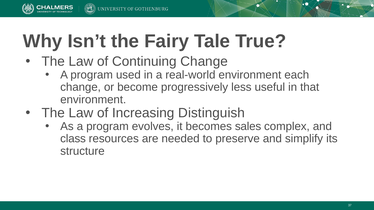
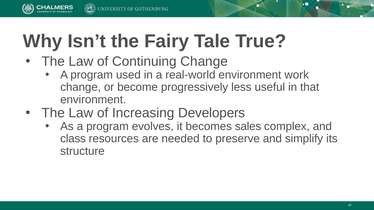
each: each -> work
Distinguish: Distinguish -> Developers
